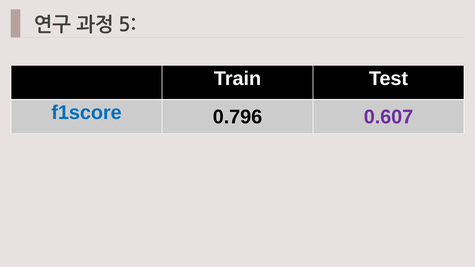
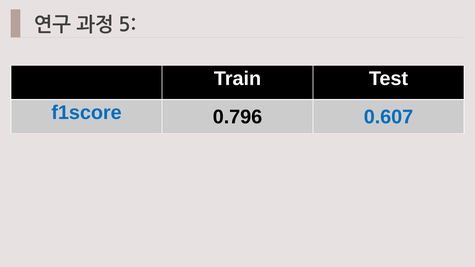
0.607 colour: purple -> blue
